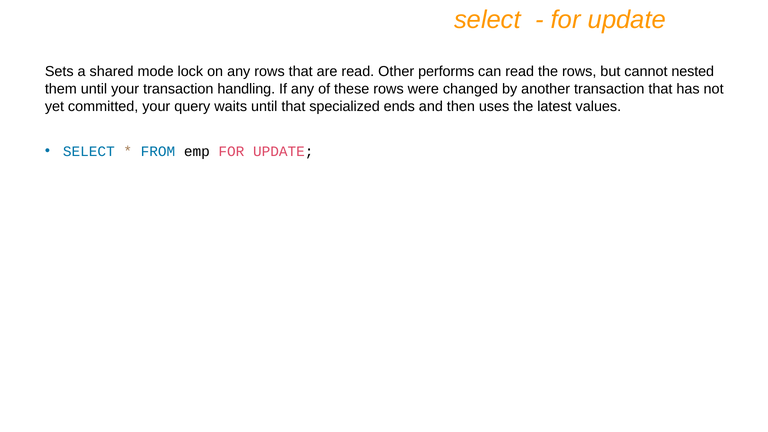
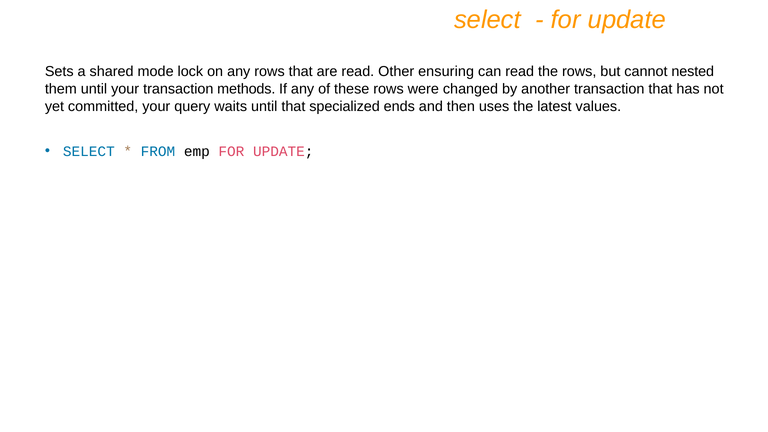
performs: performs -> ensuring
handling: handling -> methods
